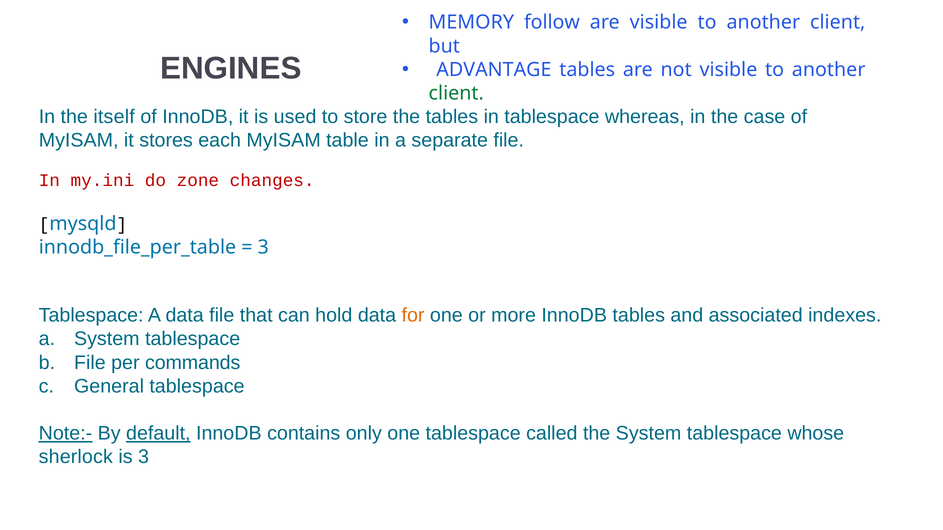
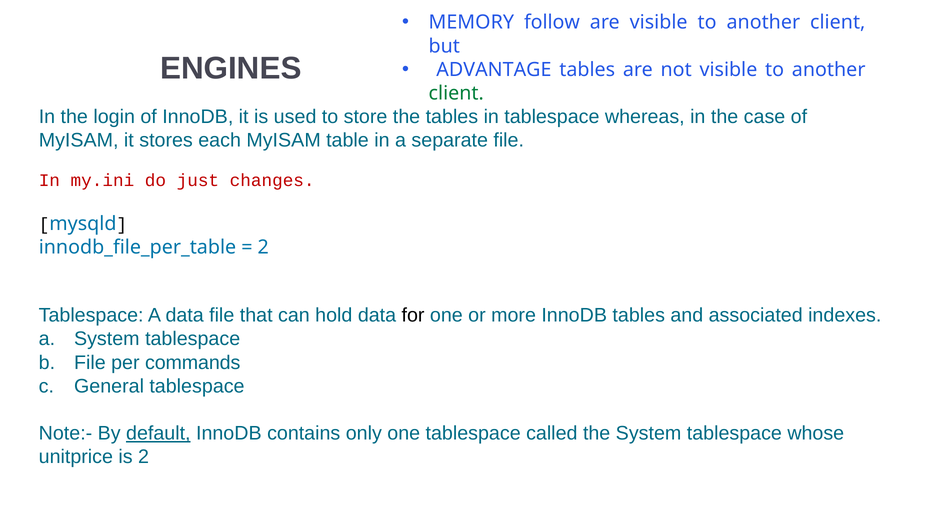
itself: itself -> login
zone: zone -> just
3 at (263, 248): 3 -> 2
for colour: orange -> black
Note:- underline: present -> none
sherlock: sherlock -> unitprice
is 3: 3 -> 2
